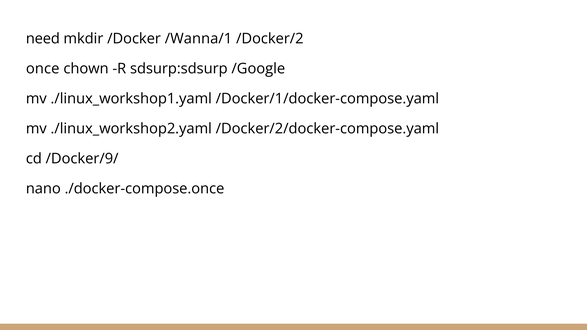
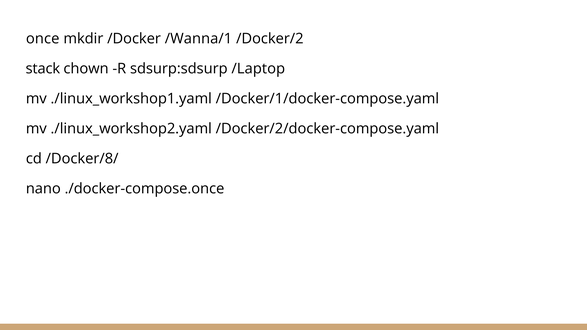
need: need -> once
once: once -> stack
/Google: /Google -> /Laptop
/Docker/9/: /Docker/9/ -> /Docker/8/
